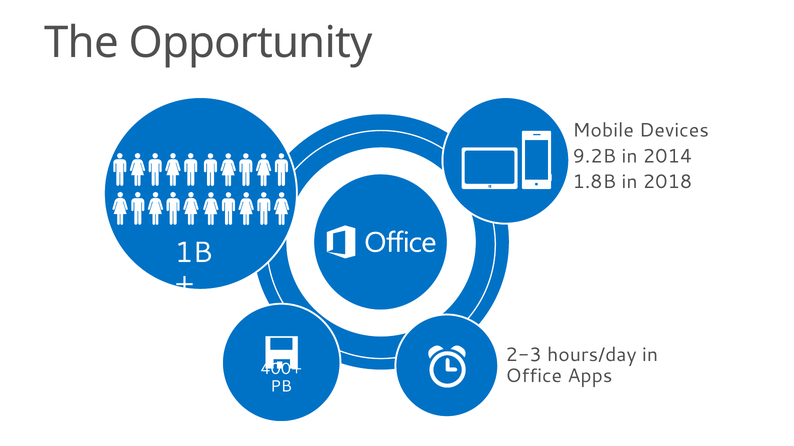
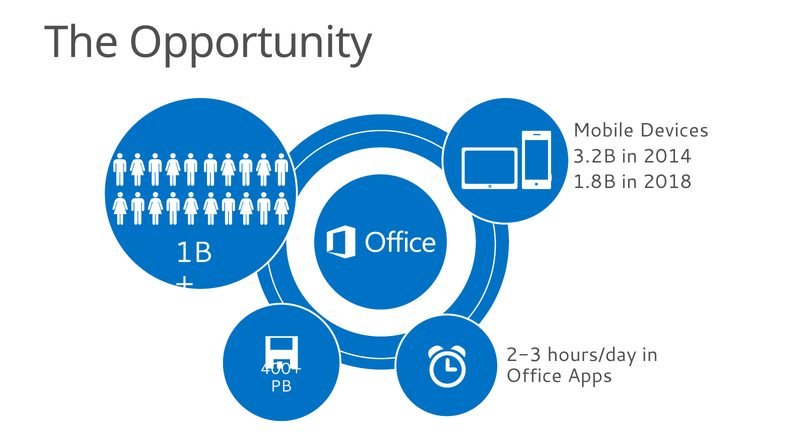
9.2B: 9.2B -> 3.2B
